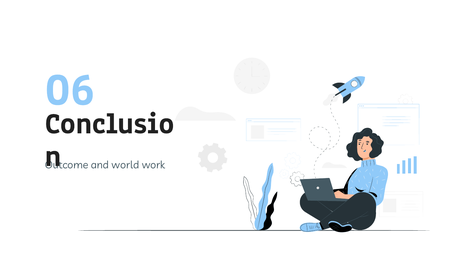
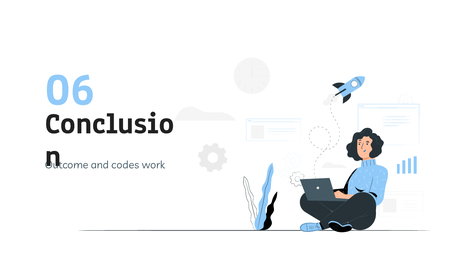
world: world -> codes
